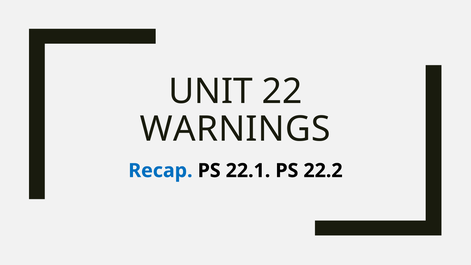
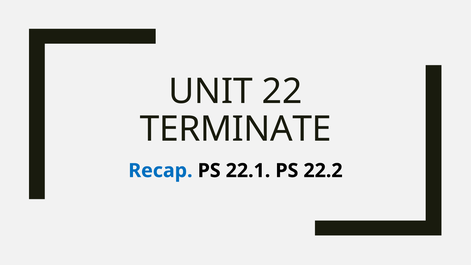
WARNINGS: WARNINGS -> TERMINATE
